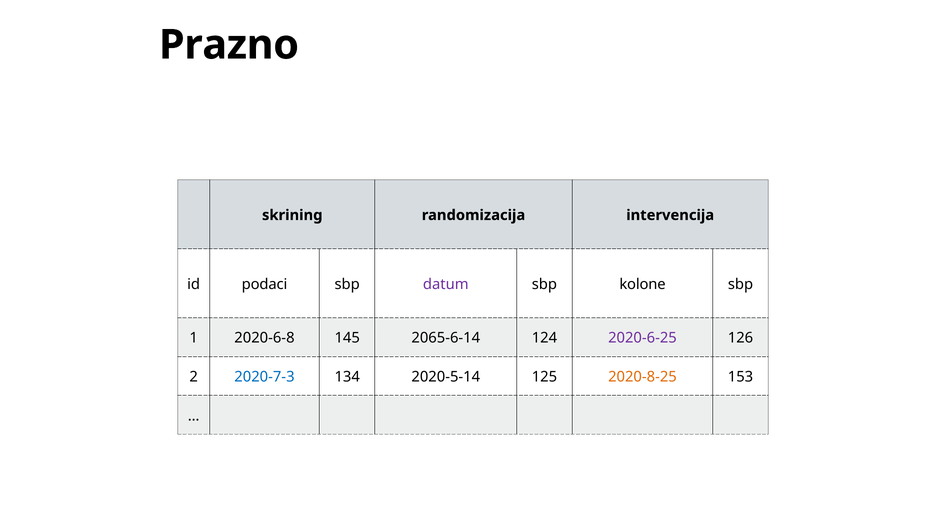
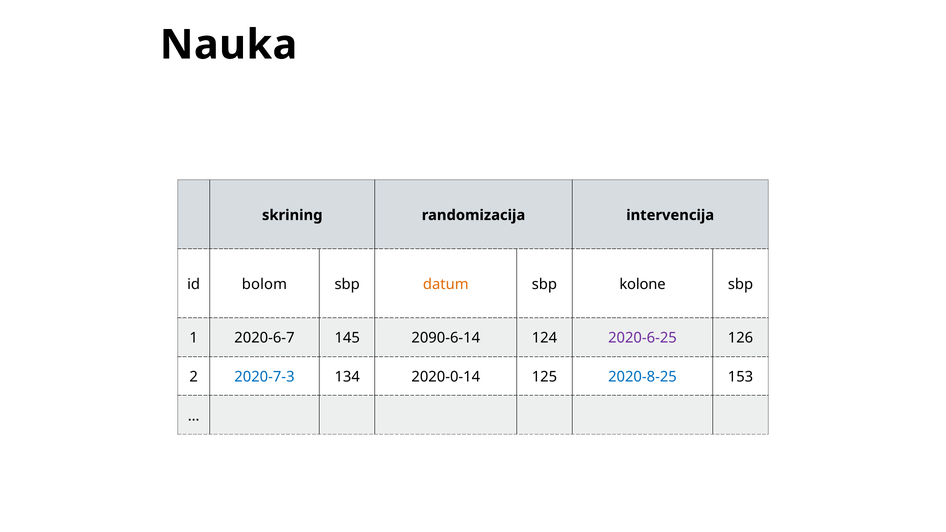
Prazno: Prazno -> Nauka
podaci: podaci -> bolom
datum colour: purple -> orange
2020-6-8: 2020-6-8 -> 2020-6-7
2065-6-14: 2065-6-14 -> 2090-6-14
2020-5-14: 2020-5-14 -> 2020-0-14
2020-8-25 colour: orange -> blue
